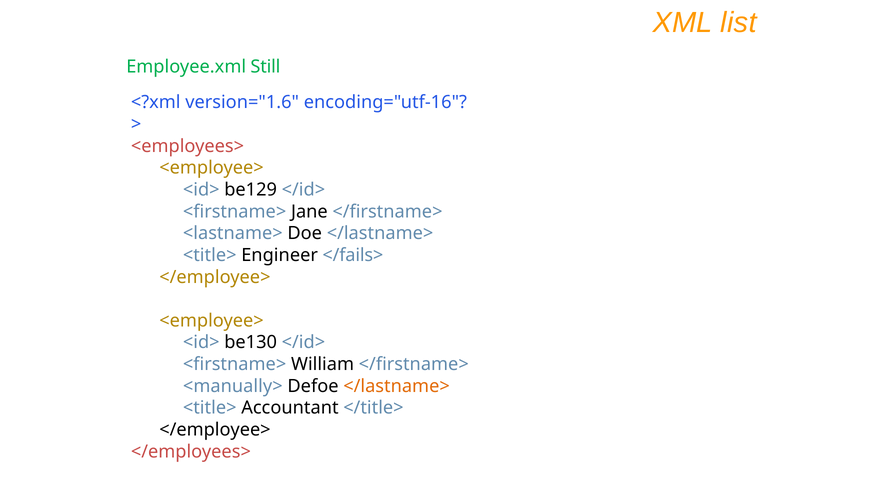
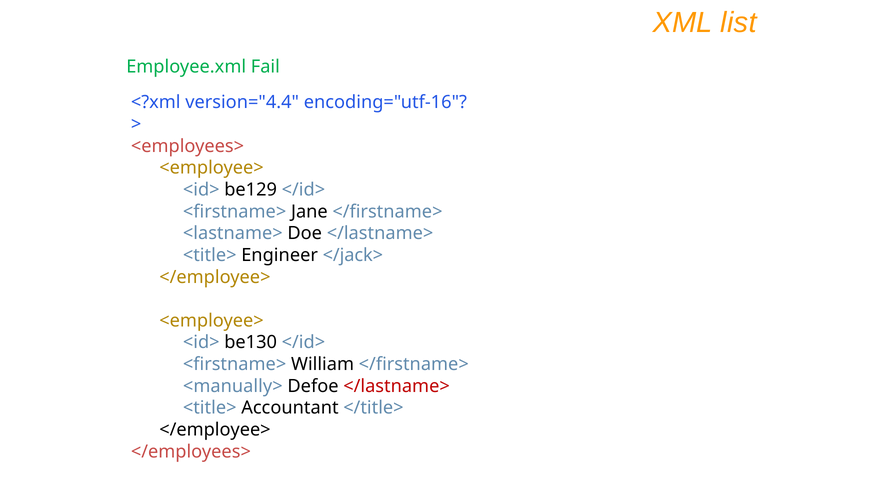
Still: Still -> Fail
version="1.6: version="1.6 -> version="4.4
</fails>: </fails> -> </jack>
</lastname> at (397, 386) colour: orange -> red
